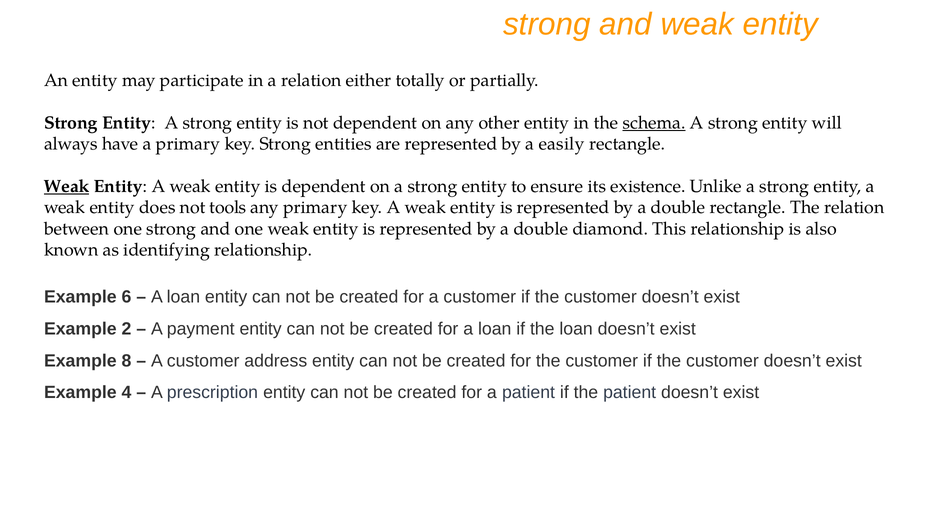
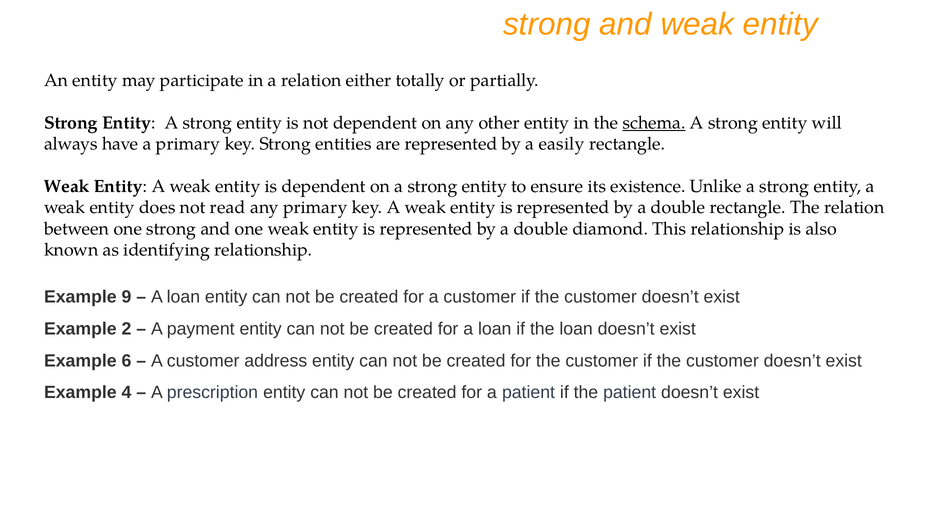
Weak at (67, 186) underline: present -> none
tools: tools -> read
6: 6 -> 9
8: 8 -> 6
